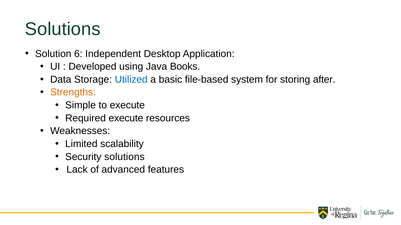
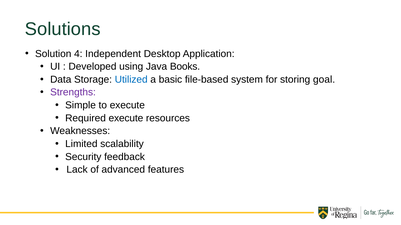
6: 6 -> 4
after: after -> goal
Strengths colour: orange -> purple
Security solutions: solutions -> feedback
